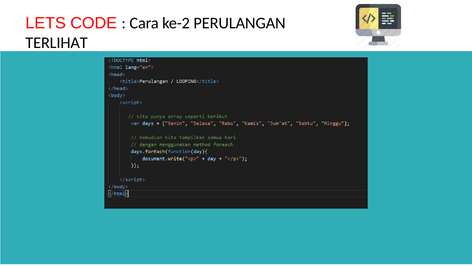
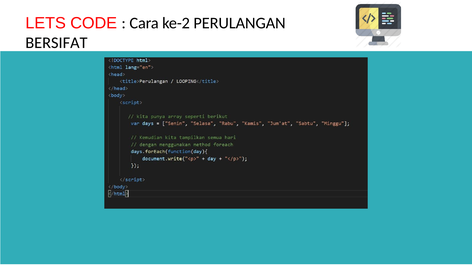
TERLIHAT: TERLIHAT -> BERSIFAT
